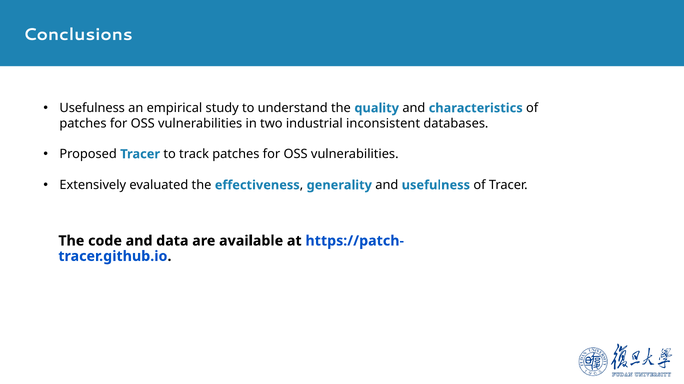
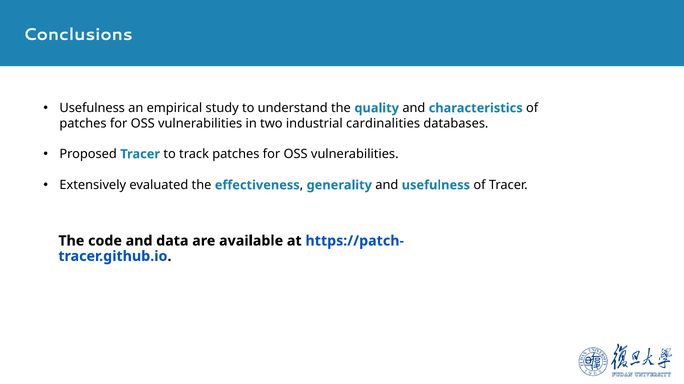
inconsistent: inconsistent -> cardinalities
